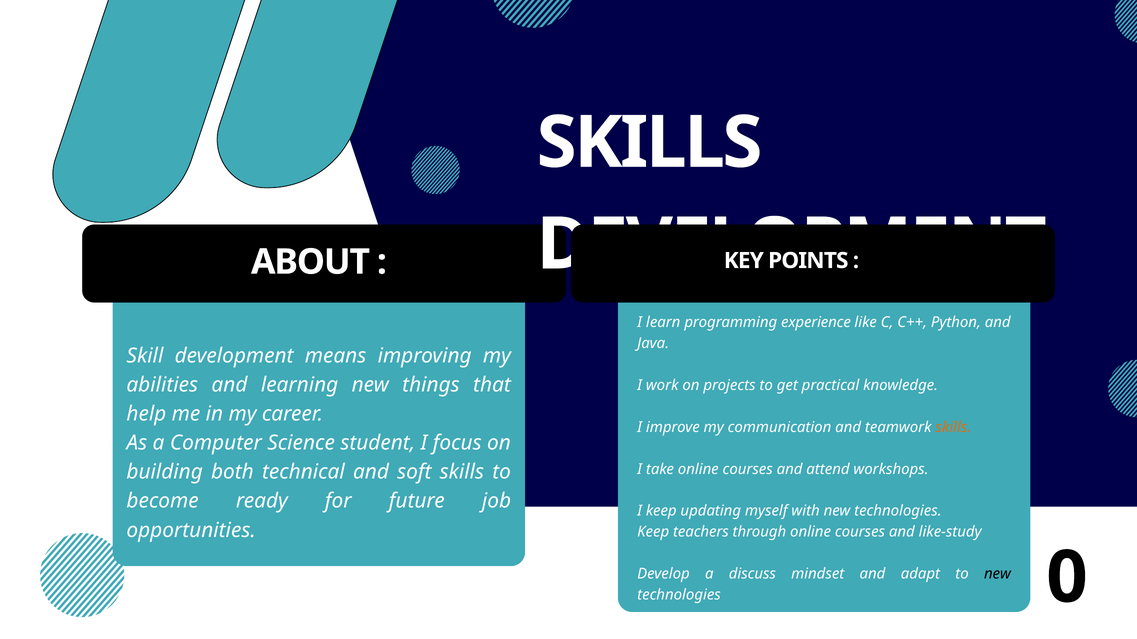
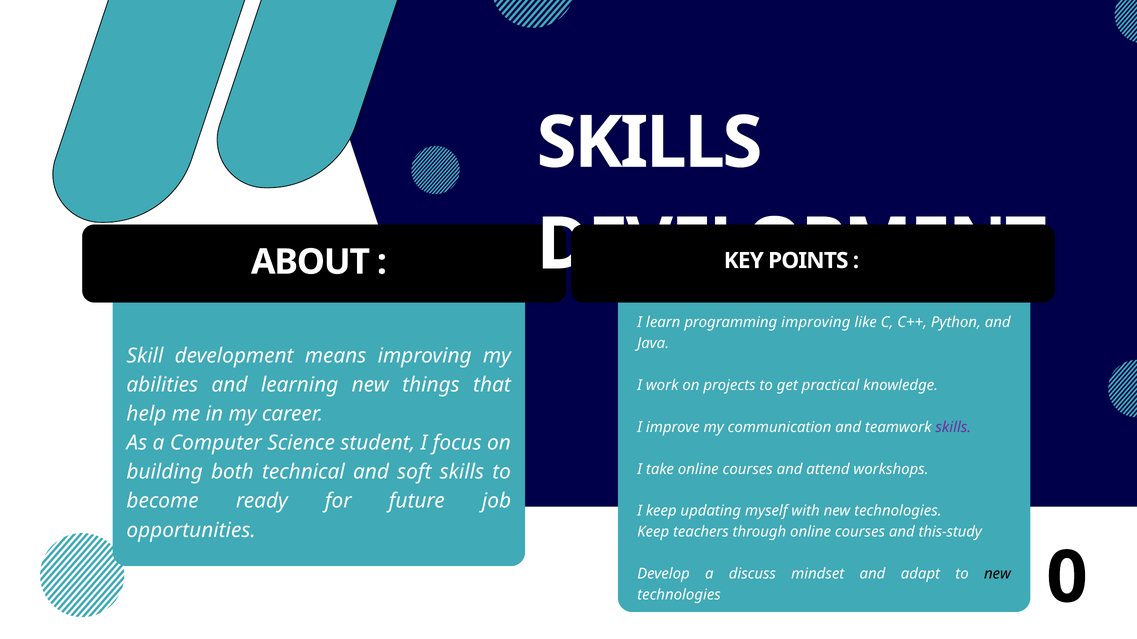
programming experience: experience -> improving
skills at (953, 427) colour: orange -> purple
like-study: like-study -> this-study
